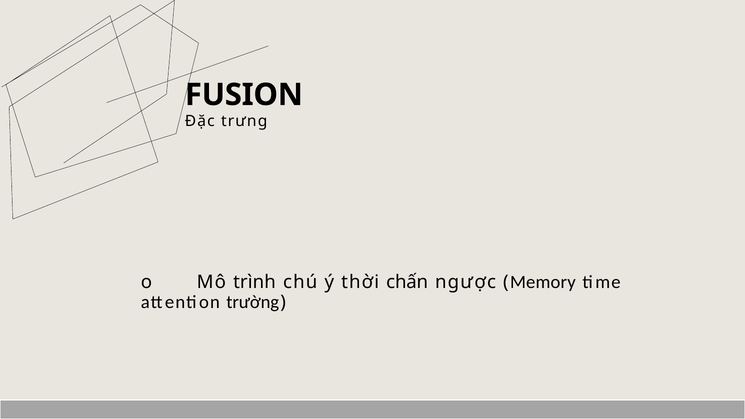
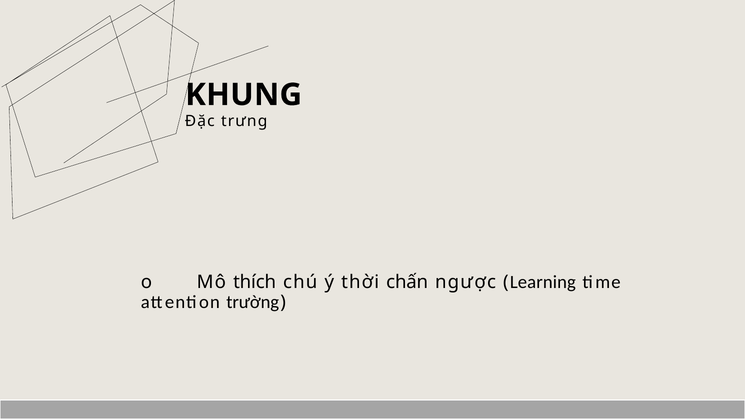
FUSION: FUSION -> KHUNG
trình: trình -> thích
Memory: Memory -> Learning
